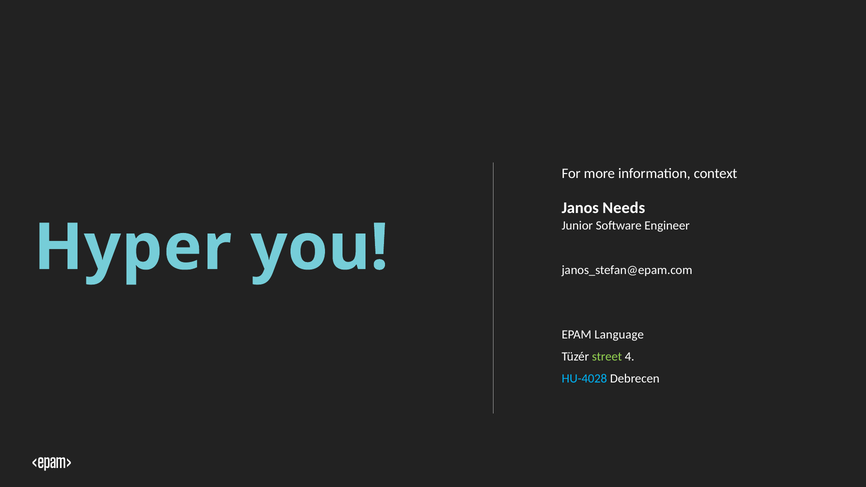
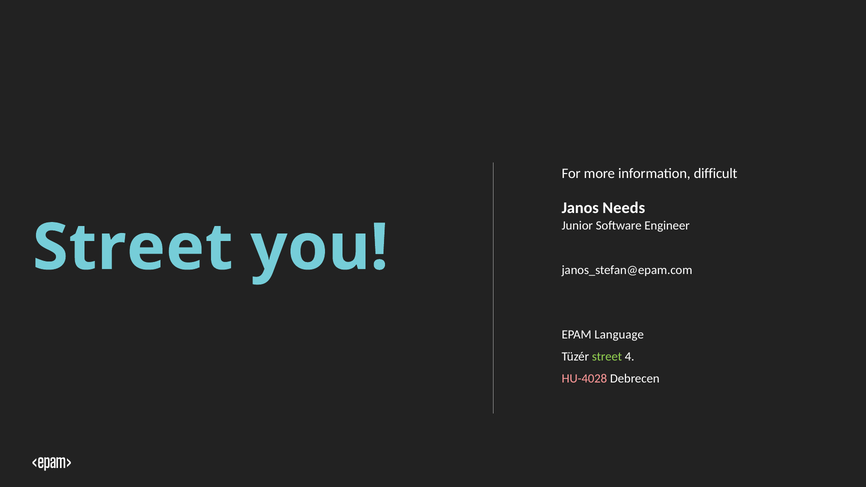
context: context -> difficult
Hyper at (133, 248): Hyper -> Street
HU-4028 colour: light blue -> pink
